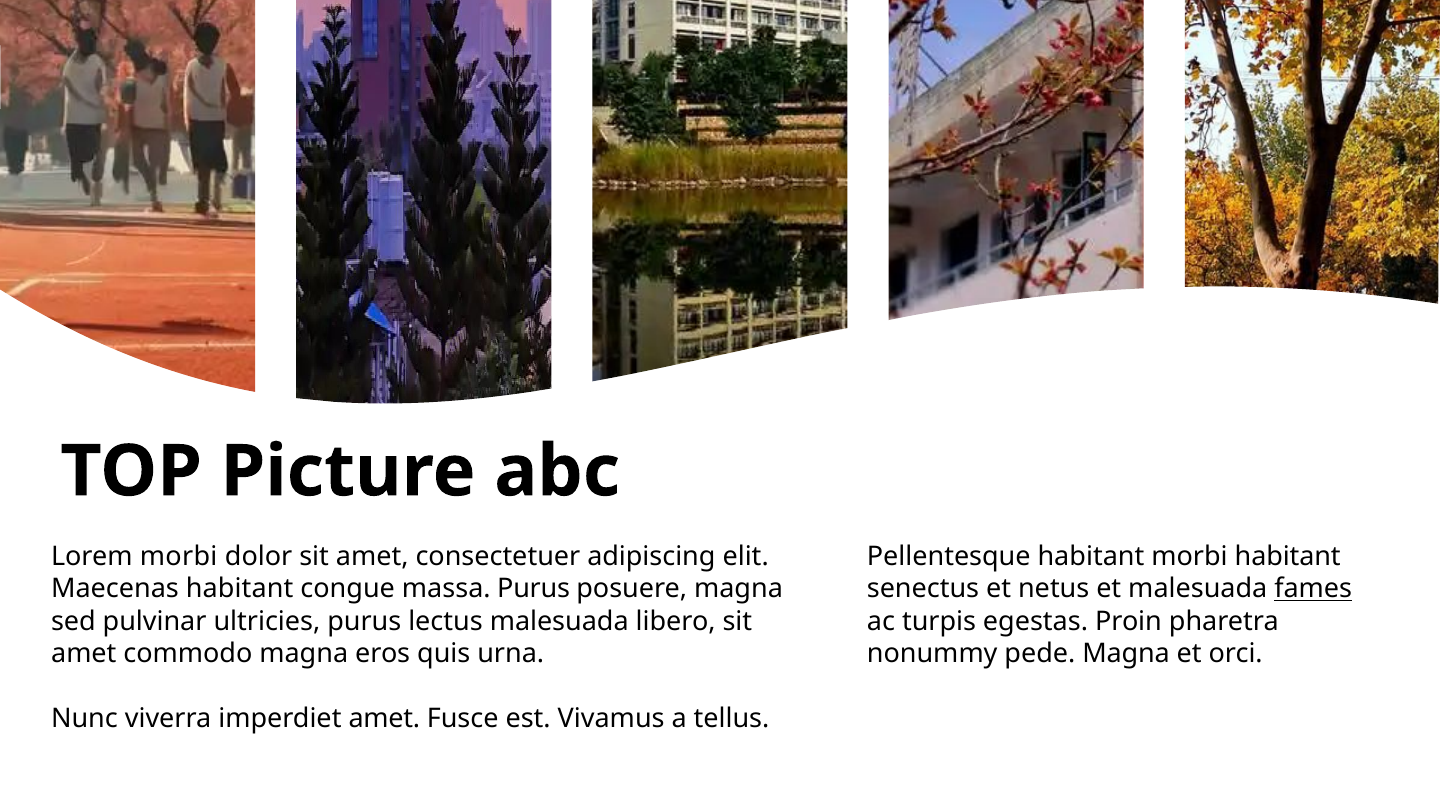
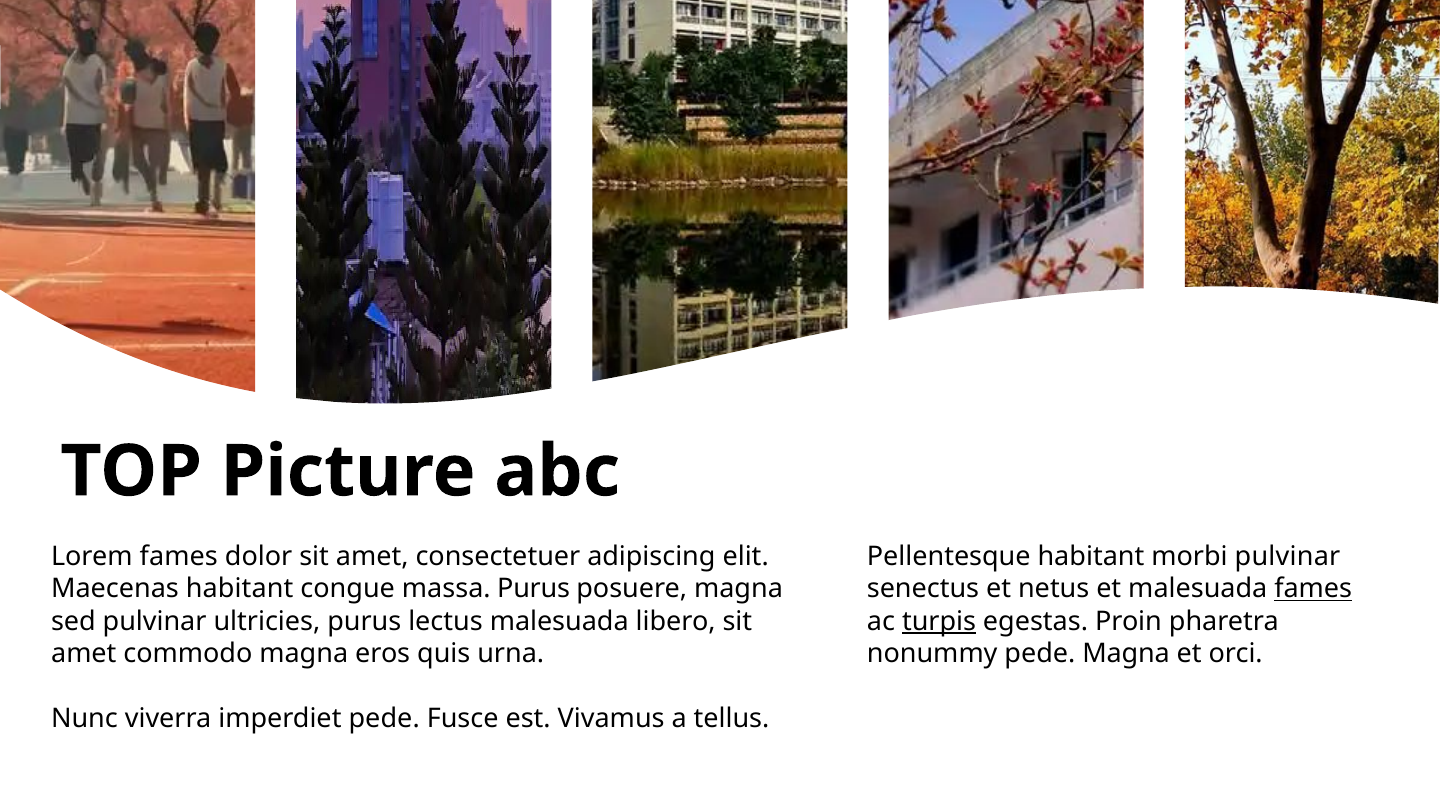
Lorem morbi: morbi -> fames
morbi habitant: habitant -> pulvinar
turpis underline: none -> present
imperdiet amet: amet -> pede
